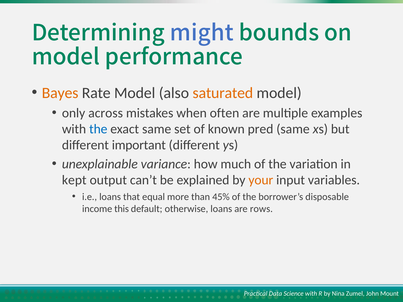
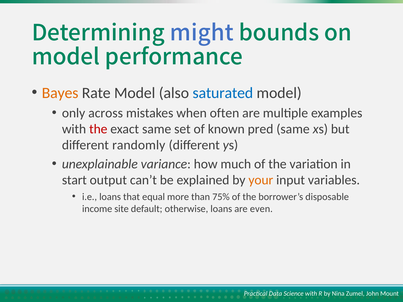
saturated colour: orange -> blue
the at (98, 129) colour: blue -> red
important: important -> randomly
kept: kept -> start
45%: 45% -> 75%
this: this -> site
rows: rows -> even
